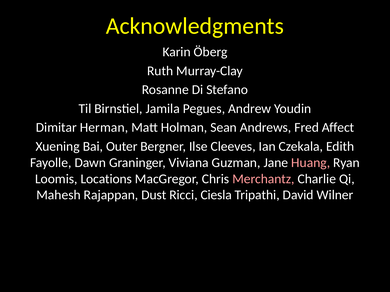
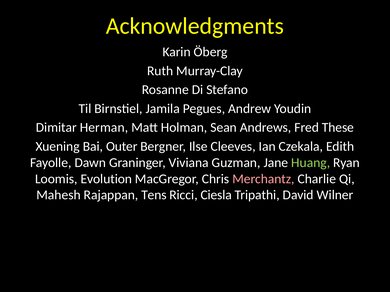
Affect: Affect -> These
Huang colour: pink -> light green
Locations: Locations -> Evolution
Dust: Dust -> Tens
